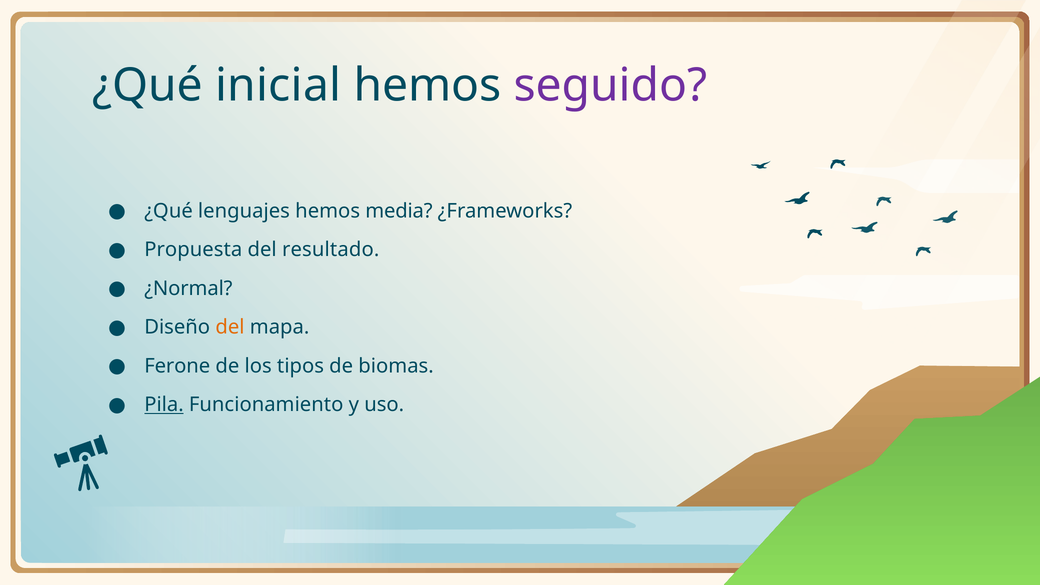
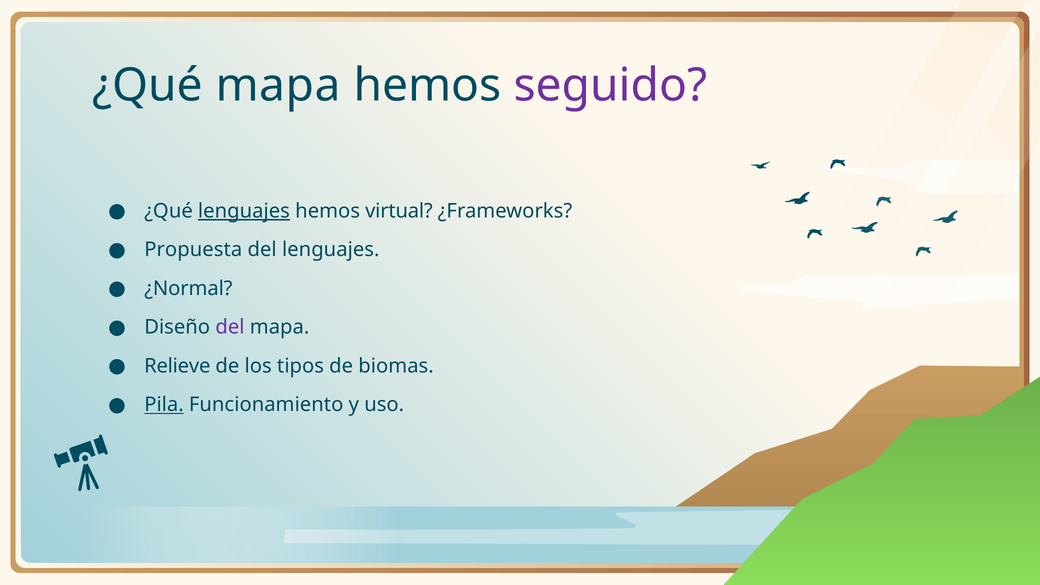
¿Qué inicial: inicial -> mapa
lenguajes at (244, 211) underline: none -> present
media: media -> virtual
del resultado: resultado -> lenguajes
del at (230, 327) colour: orange -> purple
Ferone: Ferone -> Relieve
